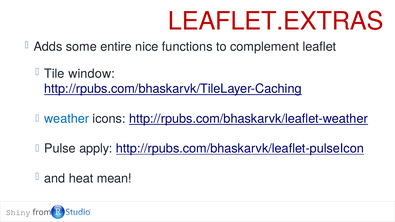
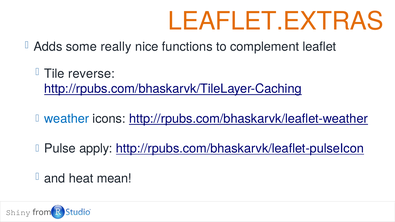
LEAFLET.EXTRAS colour: red -> orange
entire: entire -> really
window: window -> reverse
